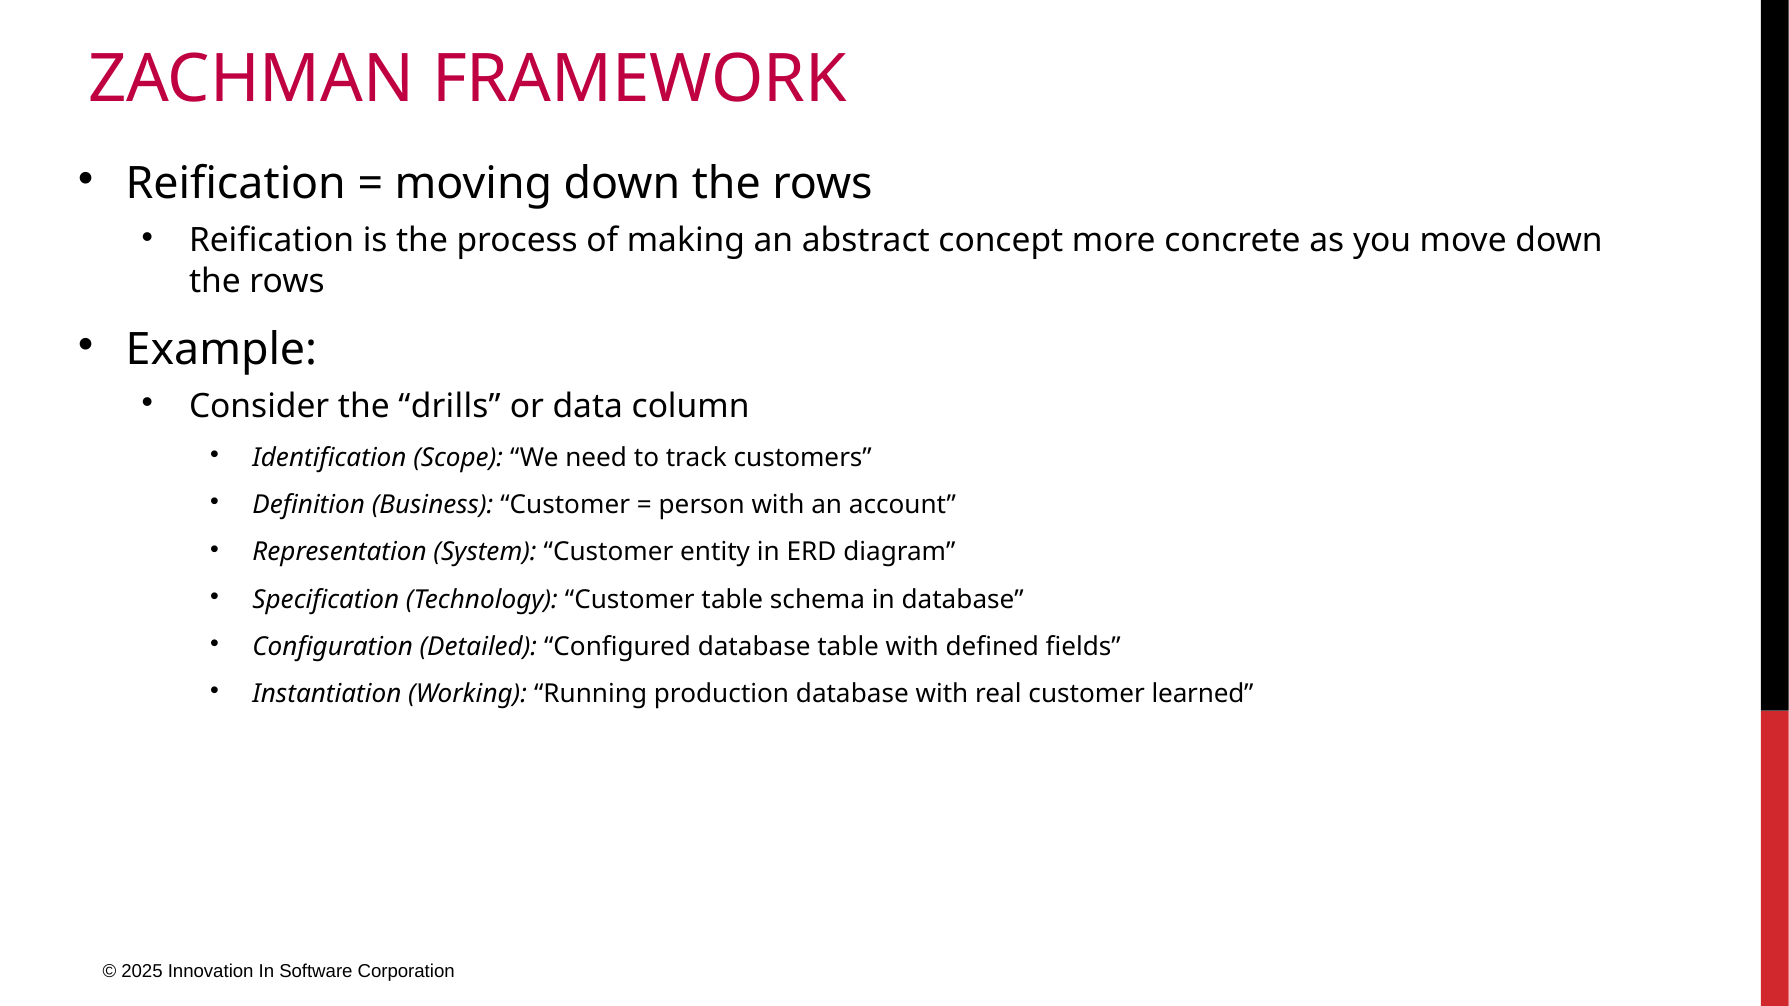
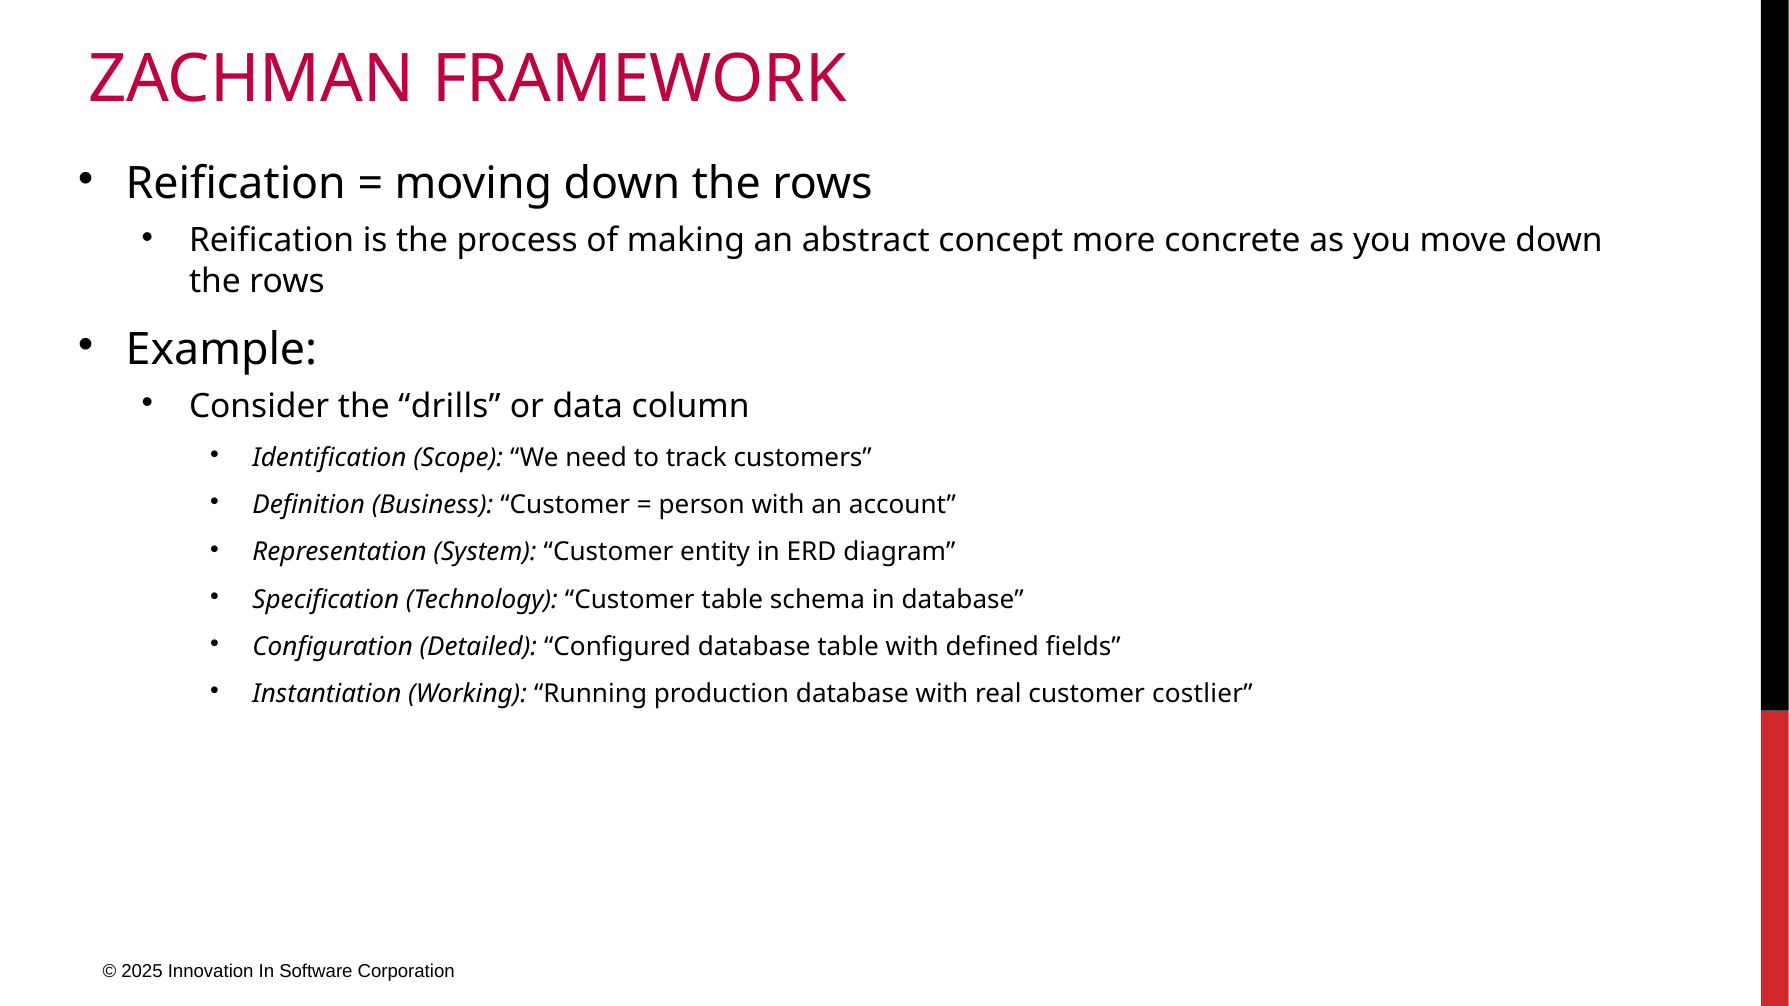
learned: learned -> costlier
